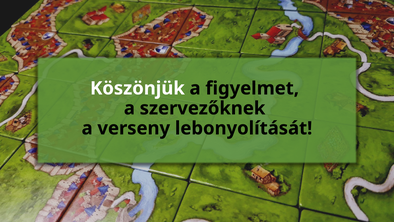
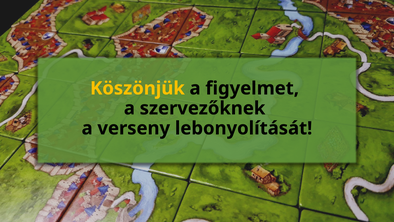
Köszönjük colour: white -> yellow
